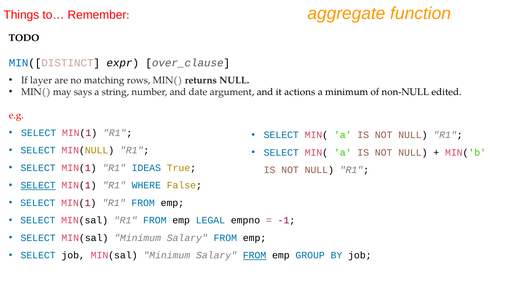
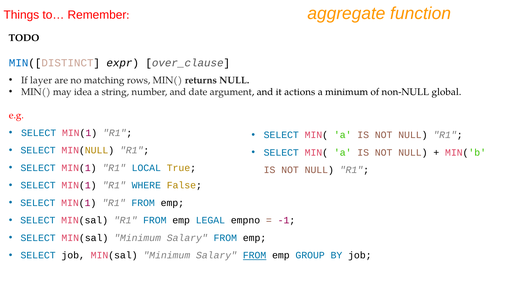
says: says -> idea
edited: edited -> global
IDEAS: IDEAS -> LOCAL
SELECT at (38, 186) underline: present -> none
